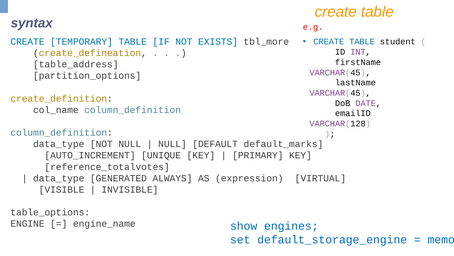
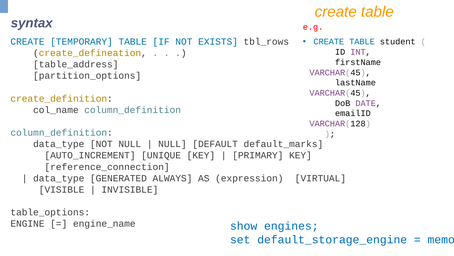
tbl_more: tbl_more -> tbl_rows
reference_totalvotes: reference_totalvotes -> reference_connection
